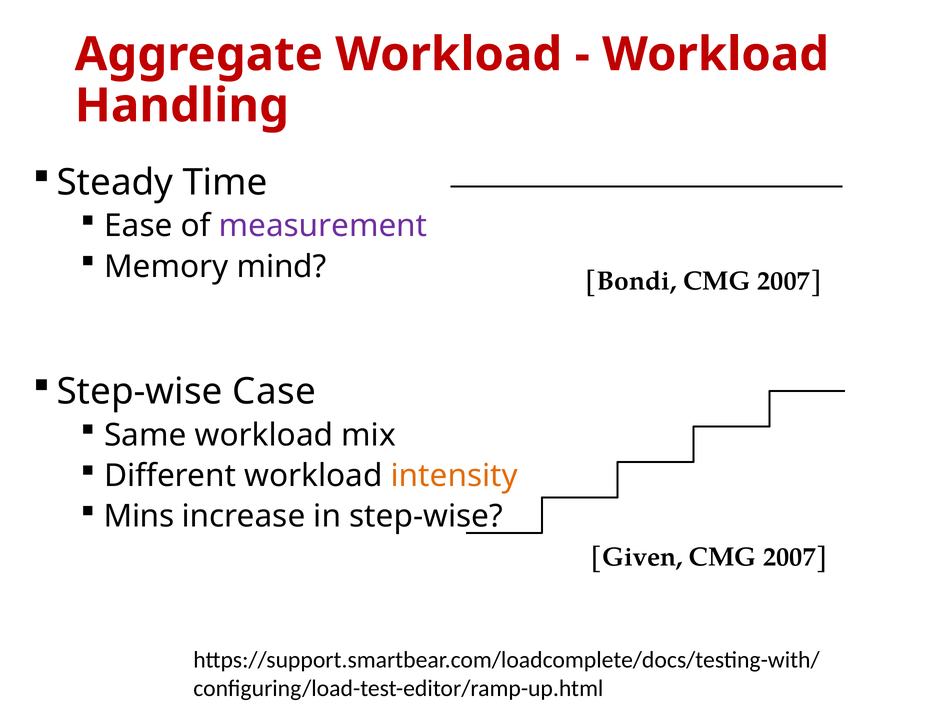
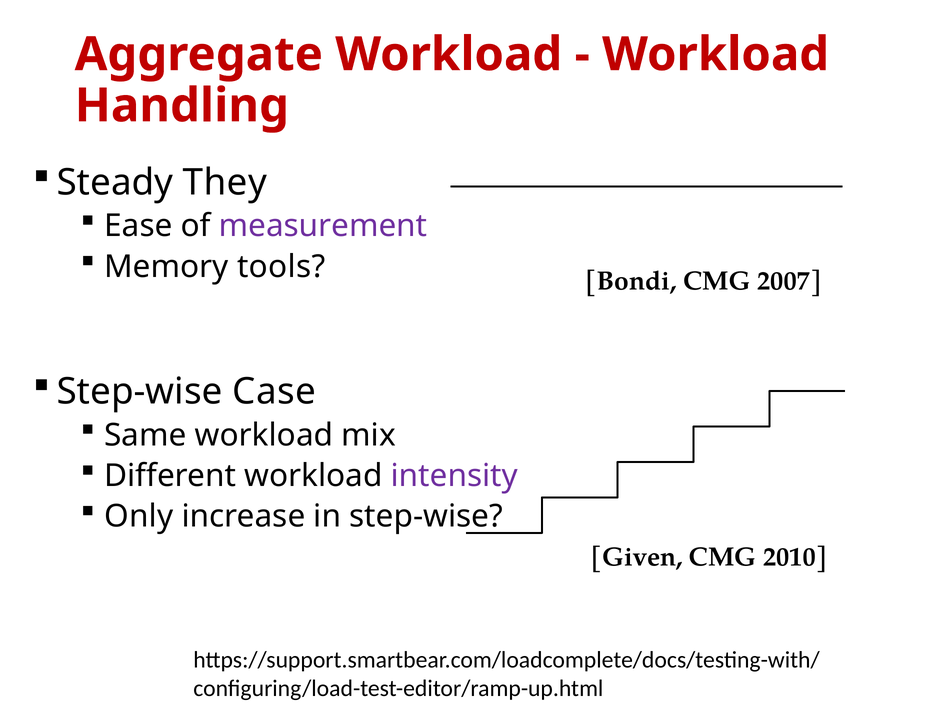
Time: Time -> They
mind: mind -> tools
intensity colour: orange -> purple
Mins: Mins -> Only
2007 at (795, 557): 2007 -> 2010
